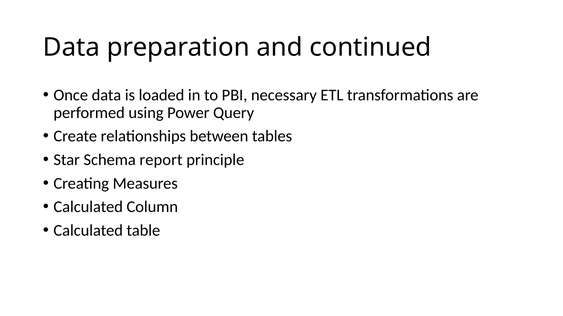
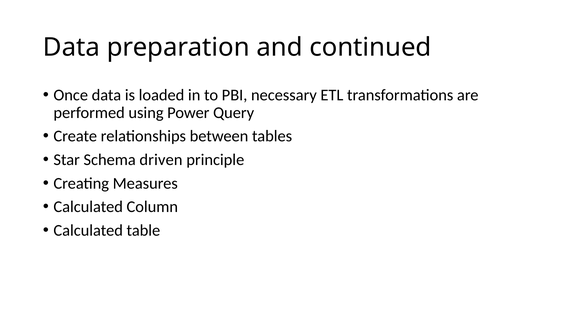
report: report -> driven
